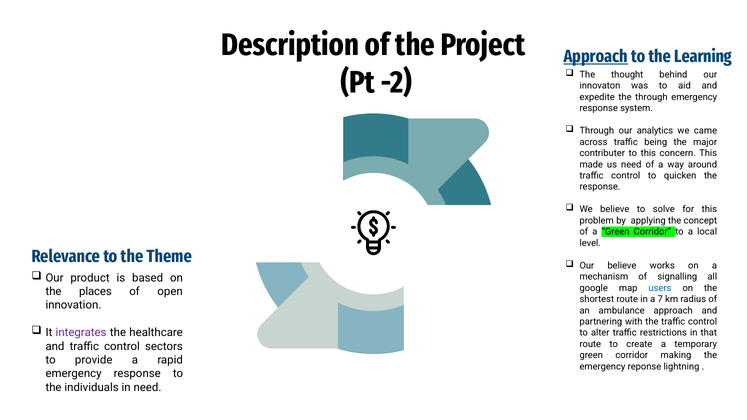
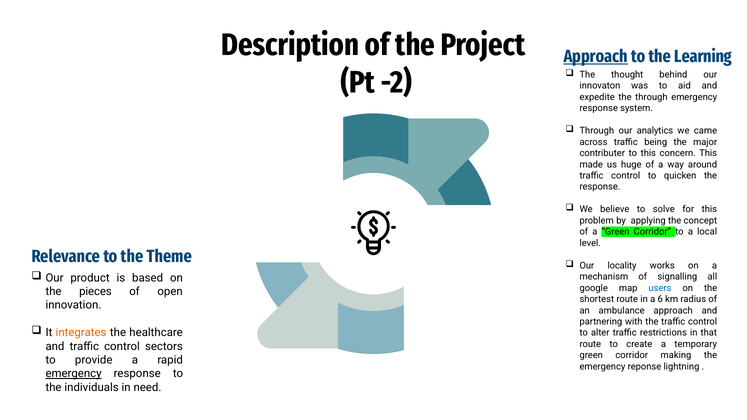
us need: need -> huge
Our believe: believe -> locality
places: places -> pieces
7: 7 -> 6
integrates colour: purple -> orange
emergency at (74, 374) underline: none -> present
